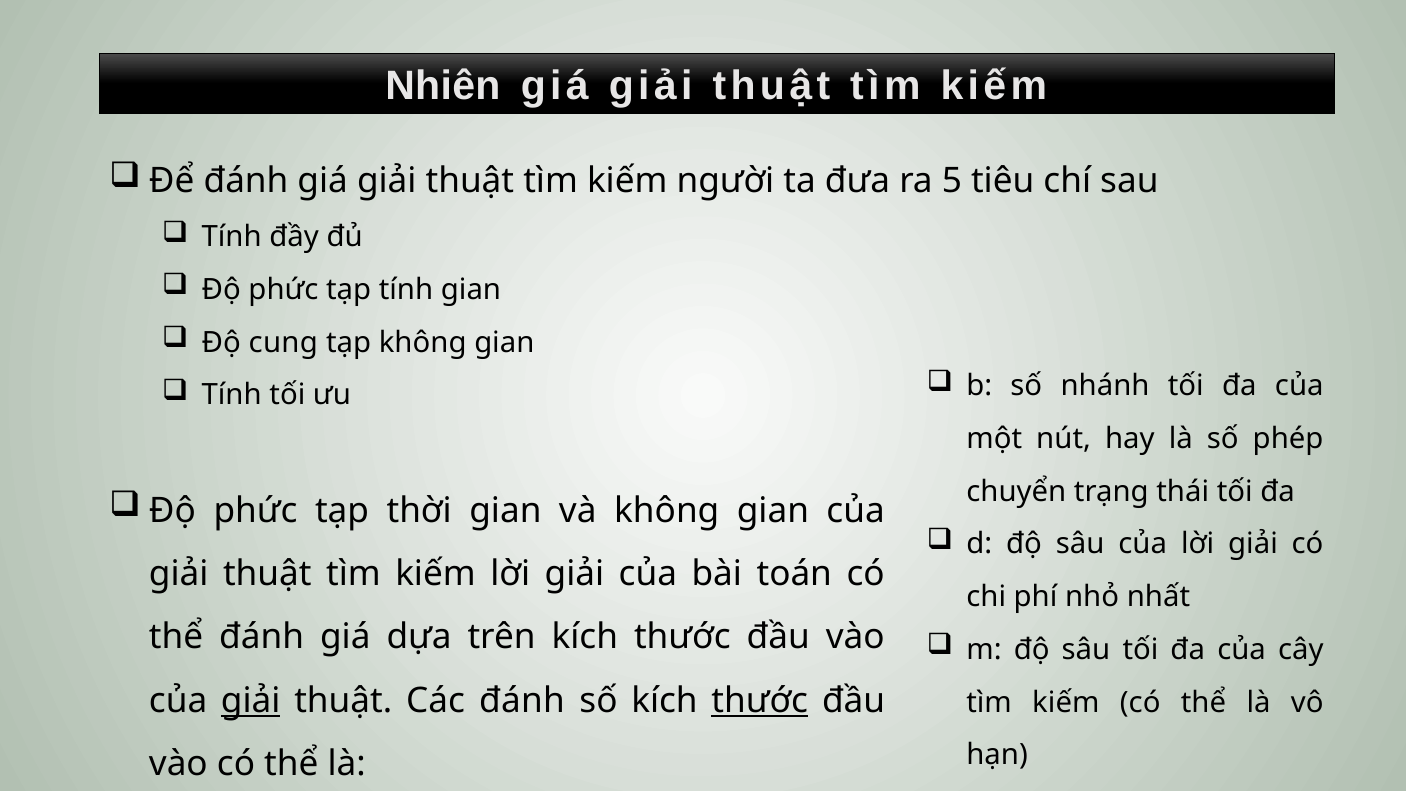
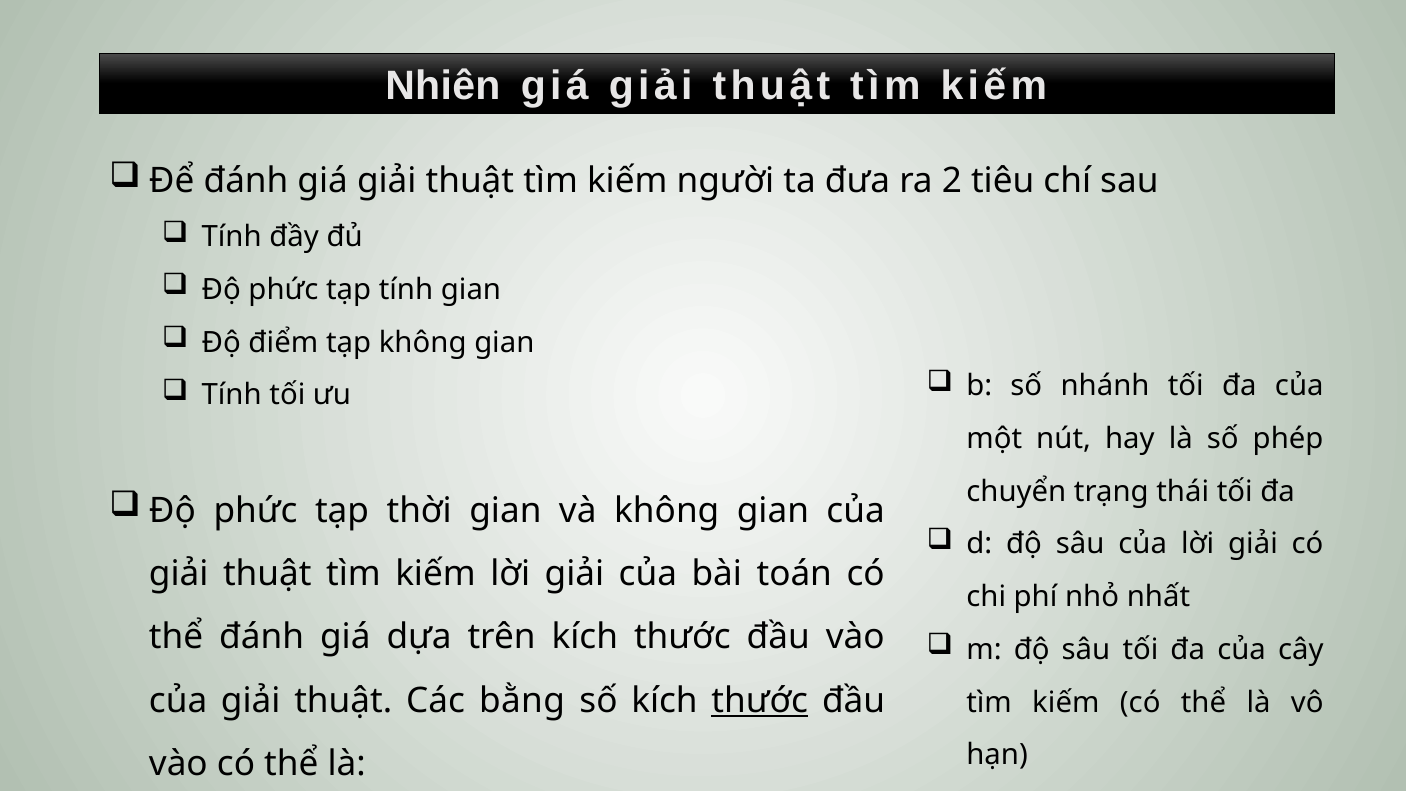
5: 5 -> 2
cung: cung -> điểm
giải at (251, 700) underline: present -> none
Các đánh: đánh -> bằng
